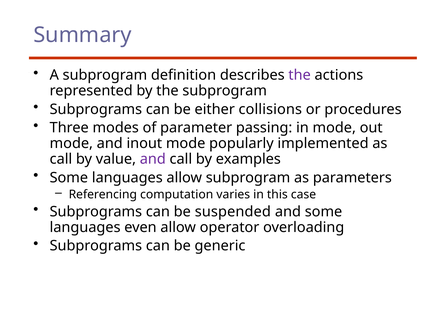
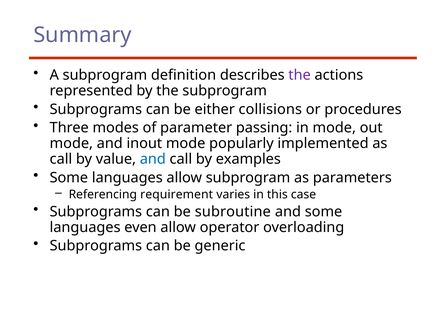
and at (153, 159) colour: purple -> blue
computation: computation -> requirement
suspended: suspended -> subroutine
